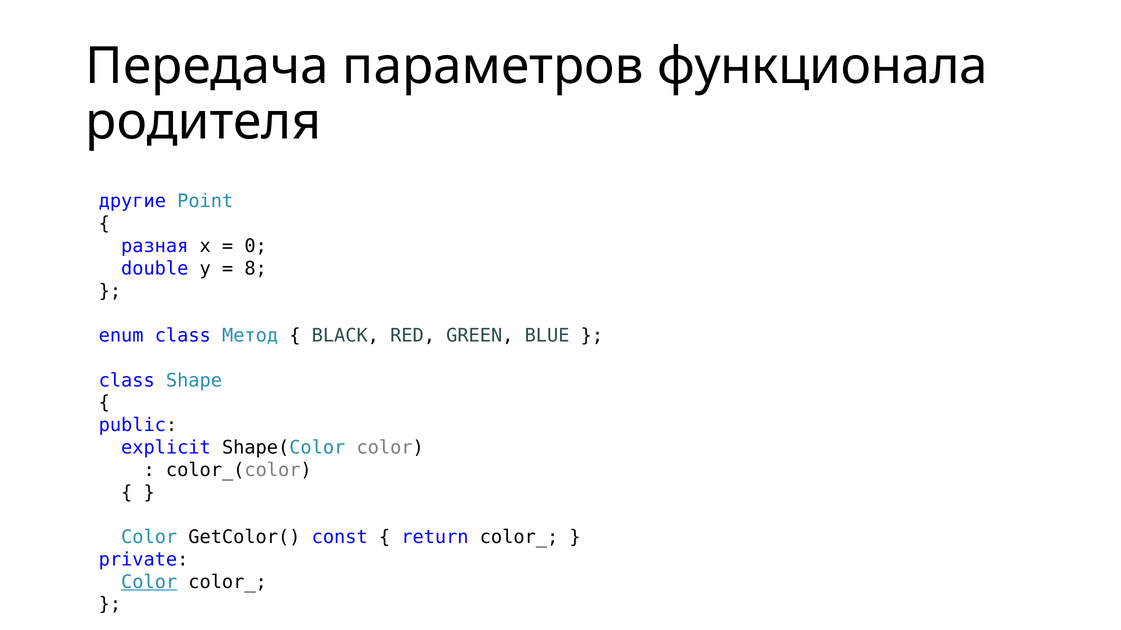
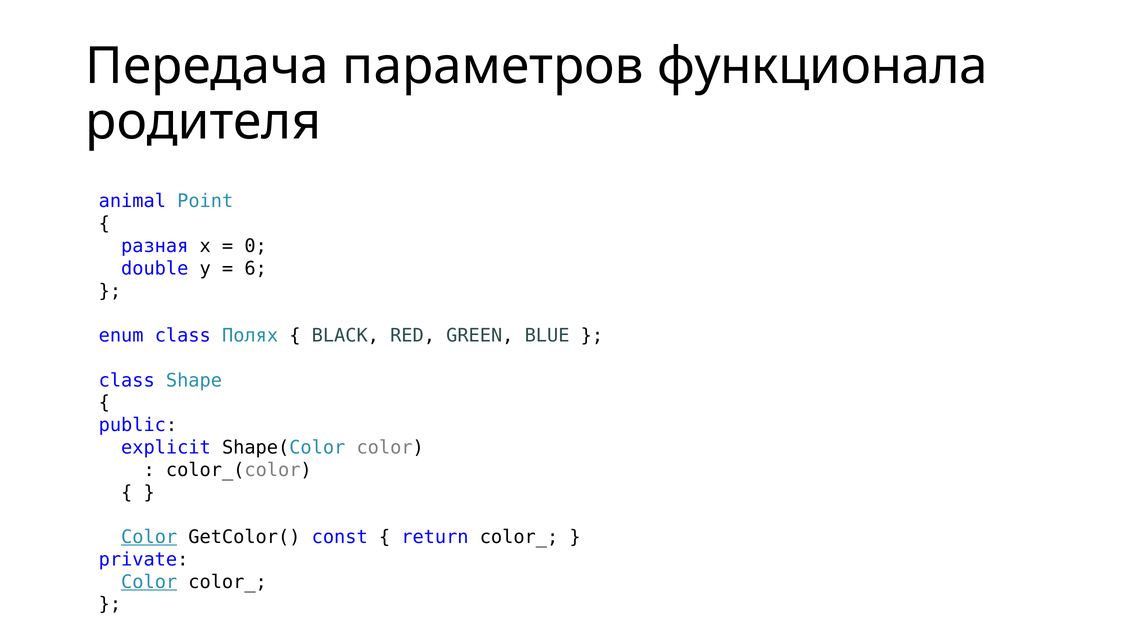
другие: другие -> animal
8: 8 -> 6
Метод: Метод -> Полях
Color at (149, 538) underline: none -> present
